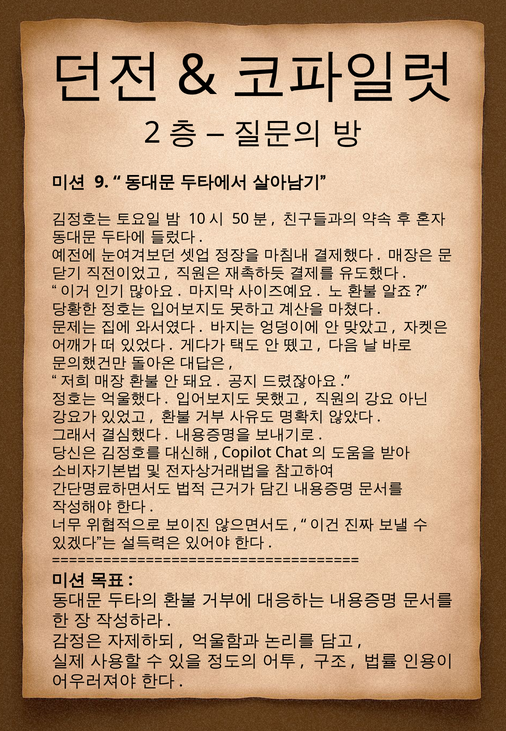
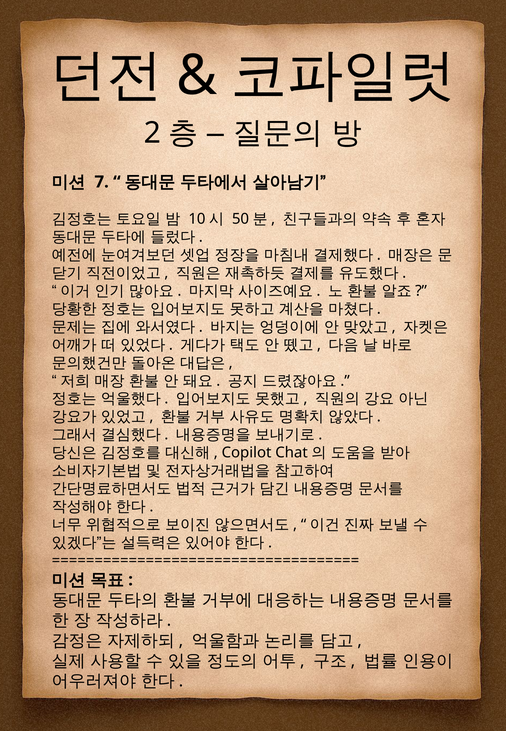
9: 9 -> 7
